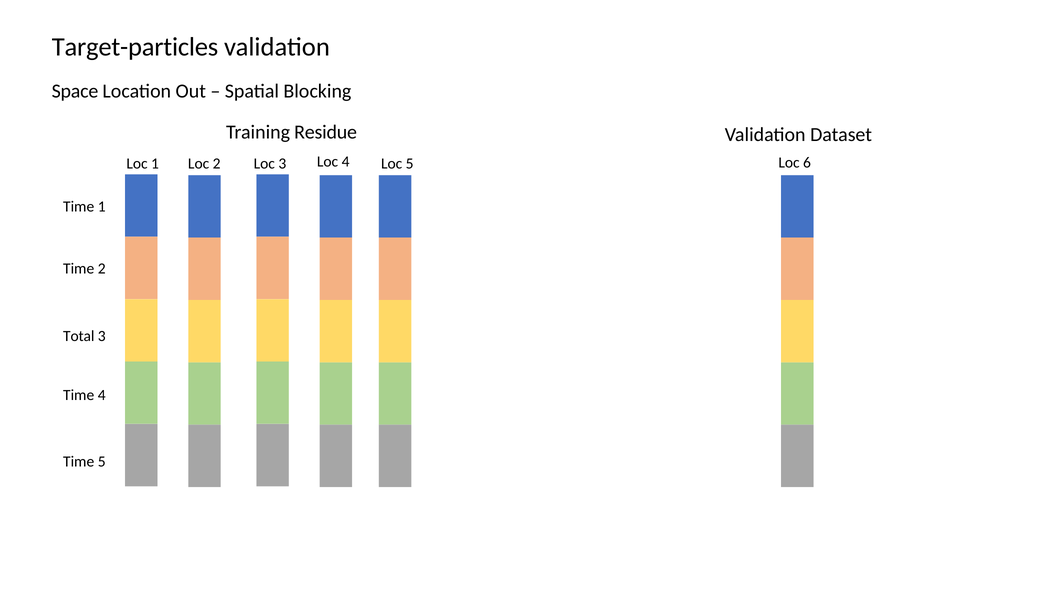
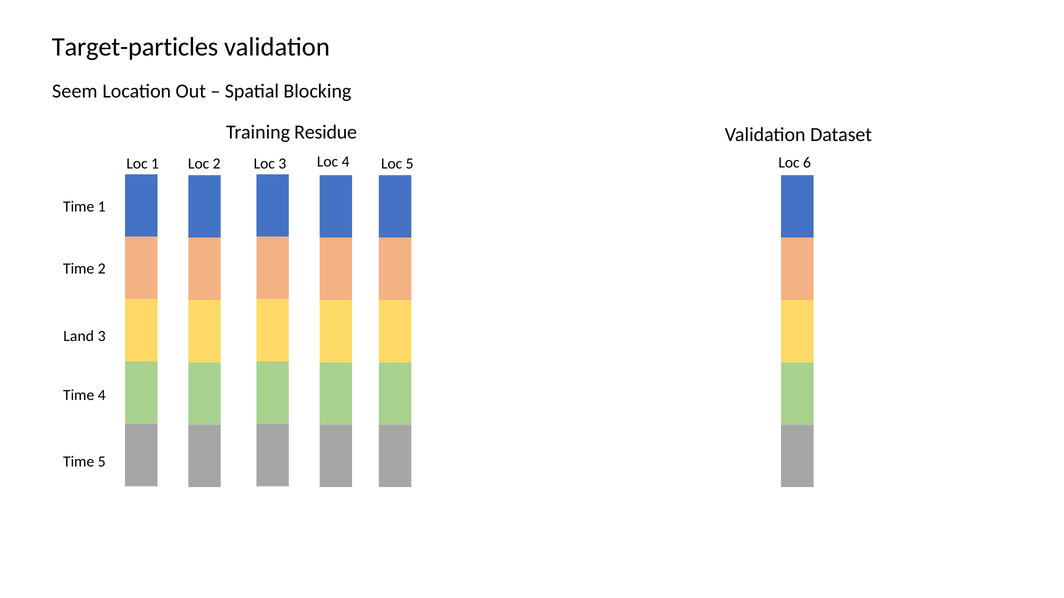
Space: Space -> Seem
Total: Total -> Land
